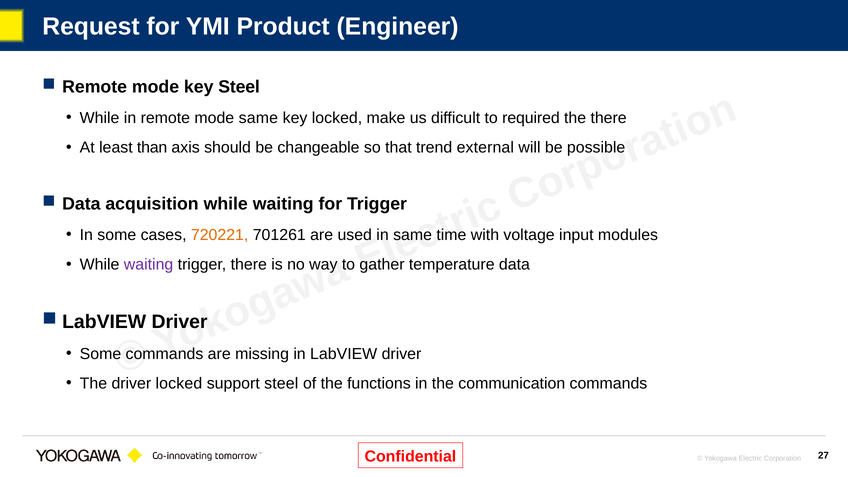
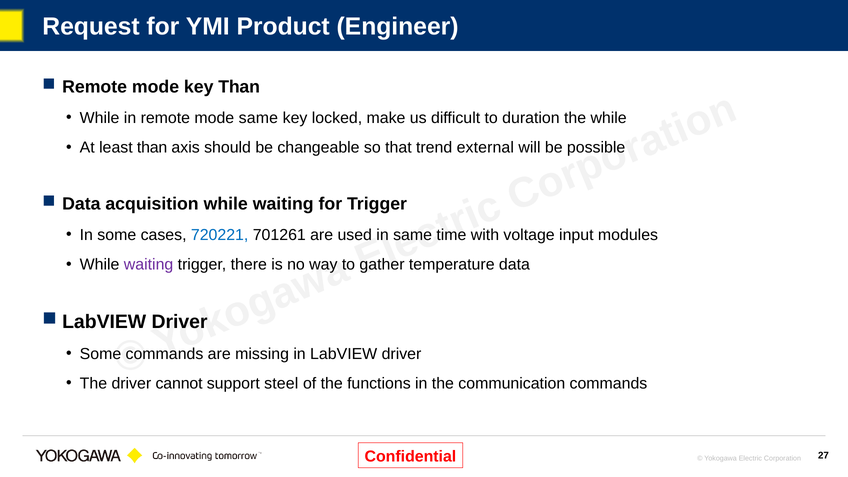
key Steel: Steel -> Than
required: required -> duration
the there: there -> while
720221 colour: orange -> blue
locked at (179, 383): locked -> cannot
